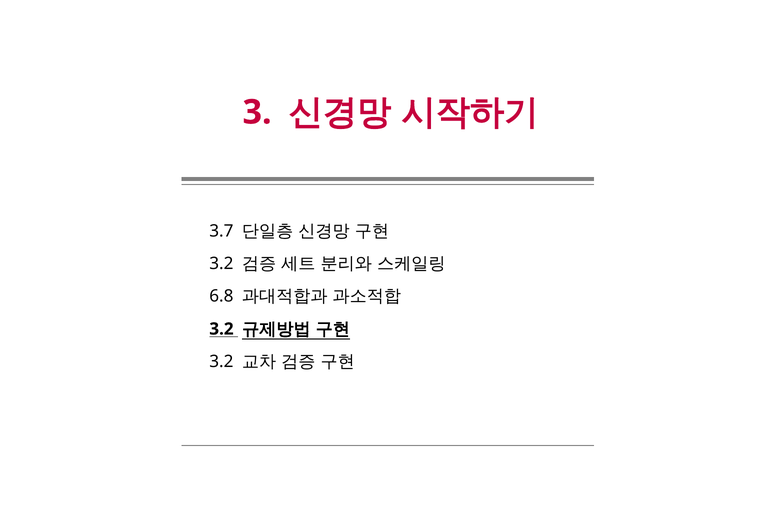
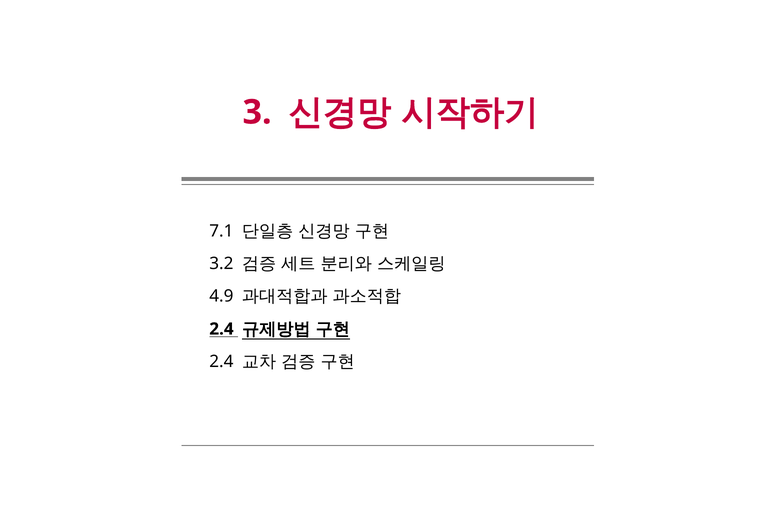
3.7: 3.7 -> 7.1
6.8: 6.8 -> 4.9
3.2 at (221, 329): 3.2 -> 2.4
3.2 at (221, 362): 3.2 -> 2.4
